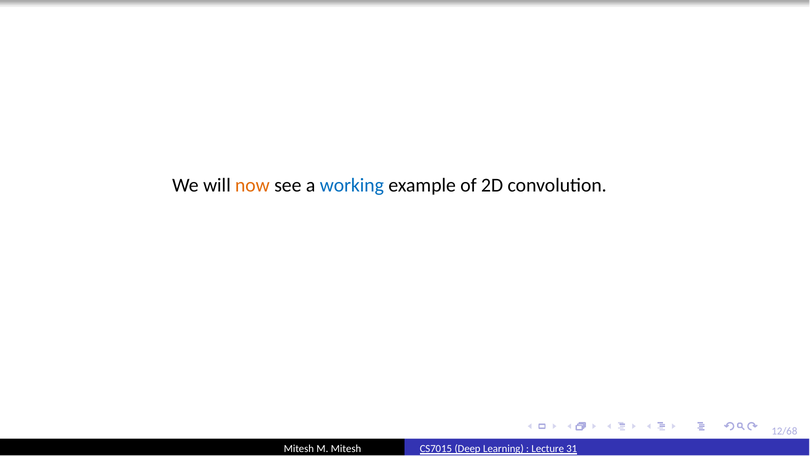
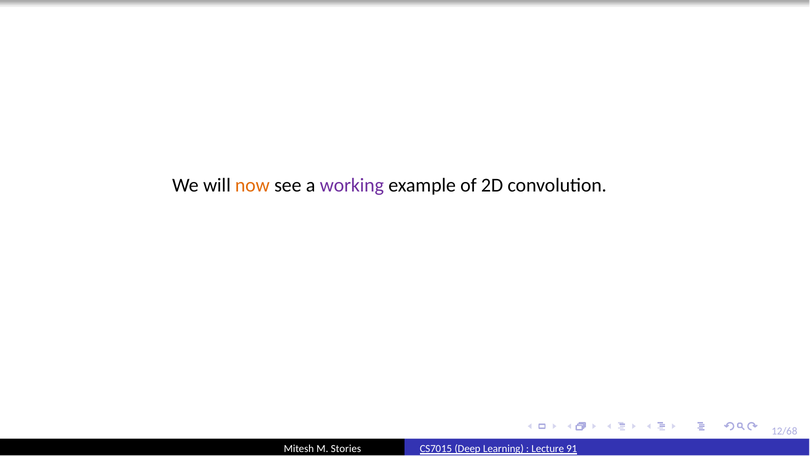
working colour: blue -> purple
M Mitesh: Mitesh -> Stories
31: 31 -> 91
